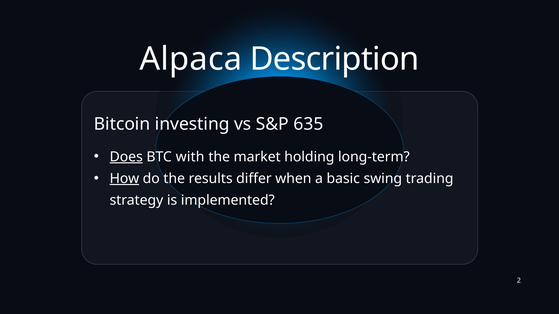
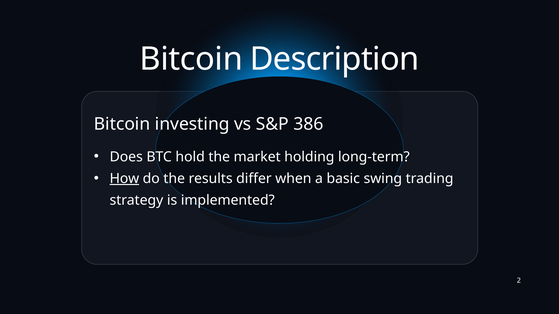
Alpaca at (191, 59): Alpaca -> Bitcoin
635: 635 -> 386
Does underline: present -> none
with: with -> hold
